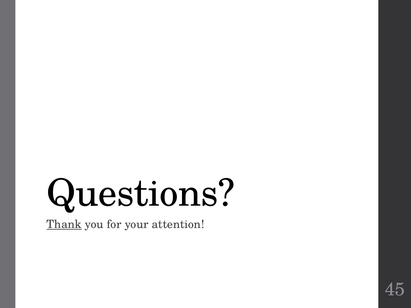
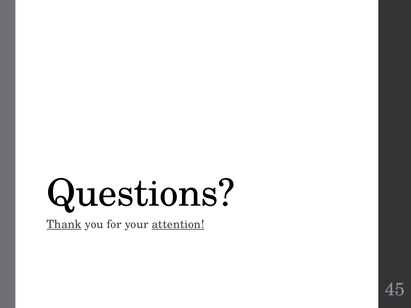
attention underline: none -> present
